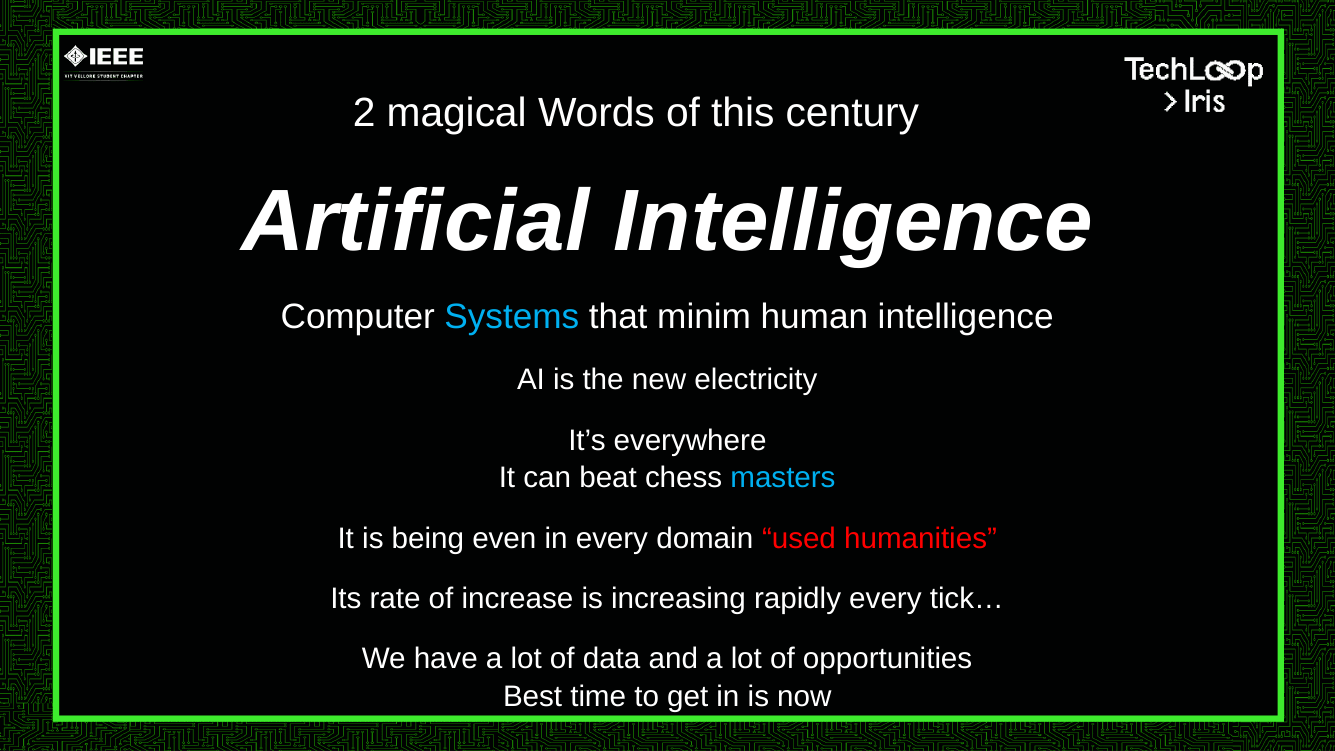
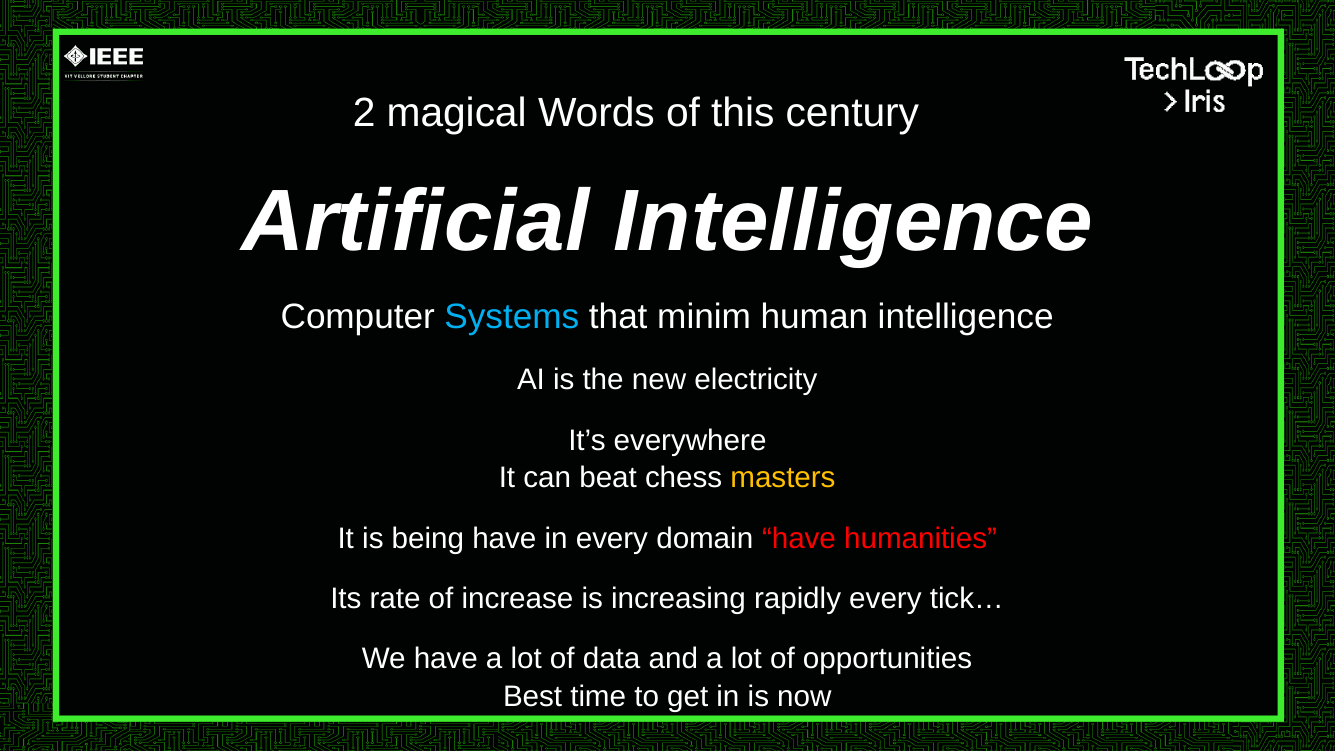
masters colour: light blue -> yellow
being even: even -> have
domain used: used -> have
